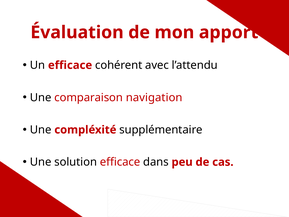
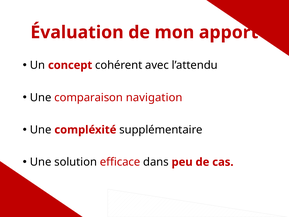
Un efficace: efficace -> concept
